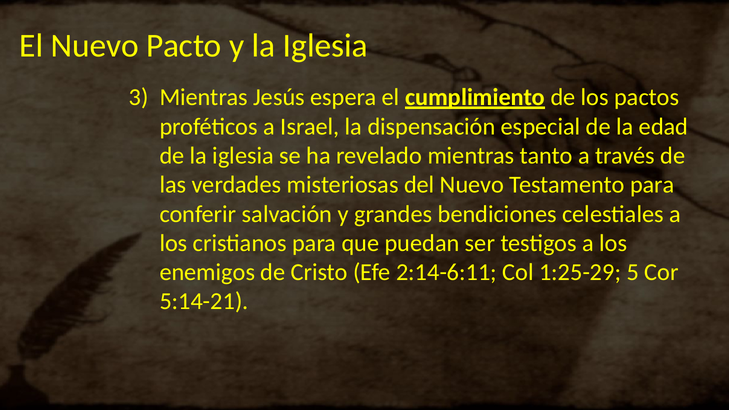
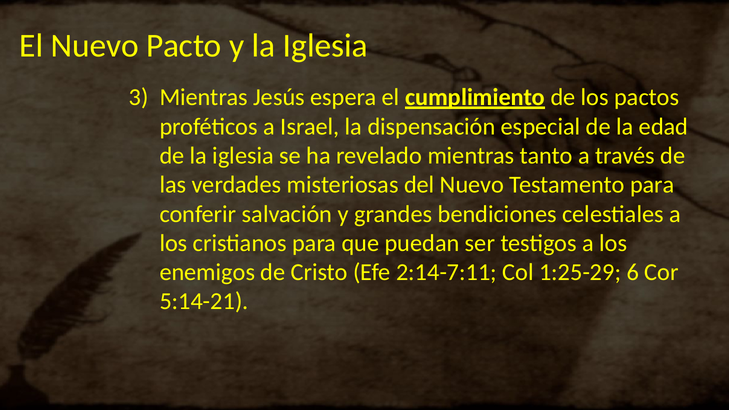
2:14-6:11: 2:14-6:11 -> 2:14-7:11
5: 5 -> 6
